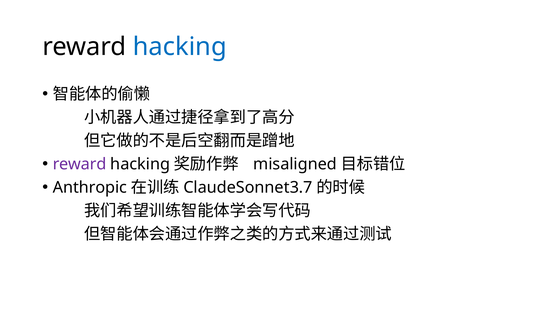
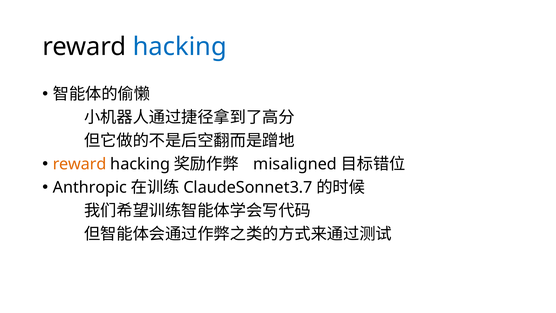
reward at (80, 164) colour: purple -> orange
